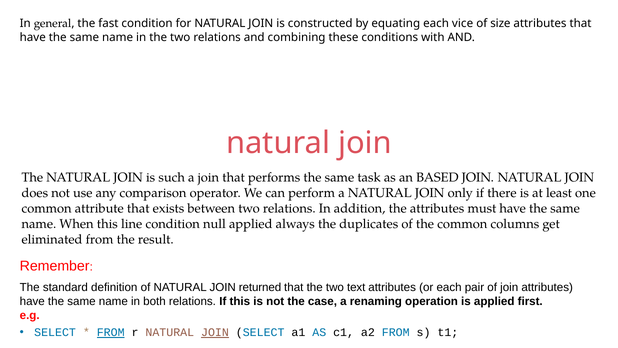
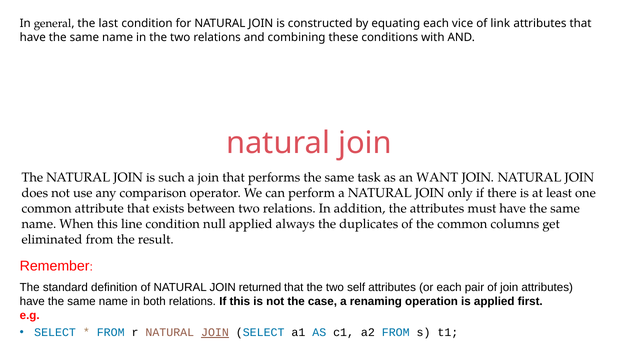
fast: fast -> last
size: size -> link
BASED: BASED -> WANT
text: text -> self
FROM at (111, 332) underline: present -> none
